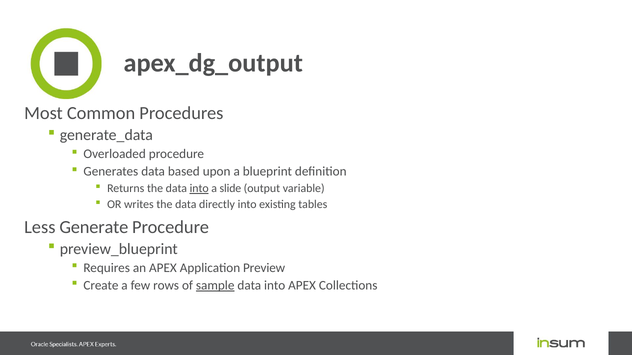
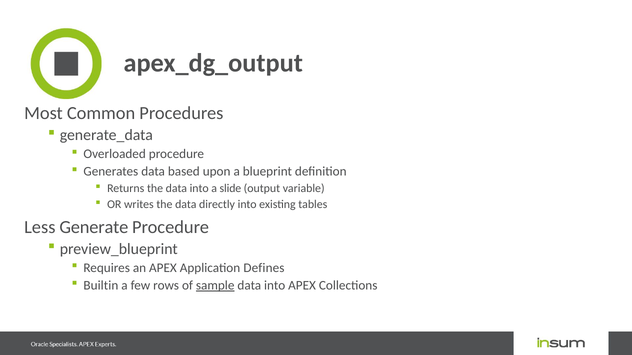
into at (199, 189) underline: present -> none
Preview: Preview -> Defines
Create: Create -> Builtin
